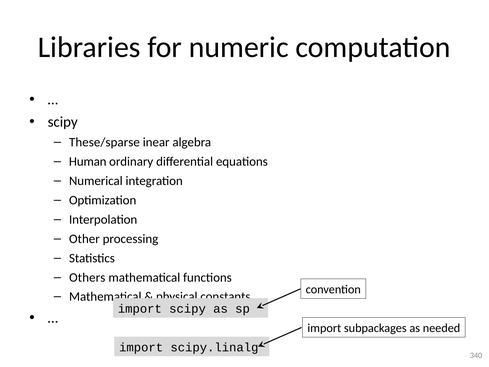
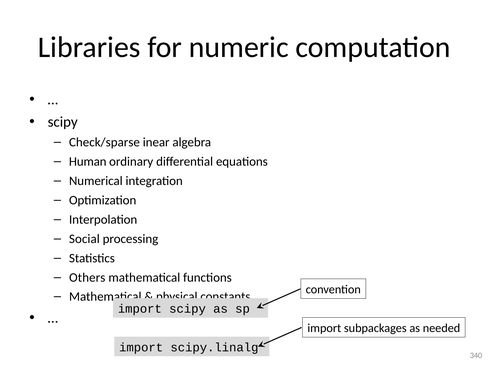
These/sparse: These/sparse -> Check/sparse
Other: Other -> Social
